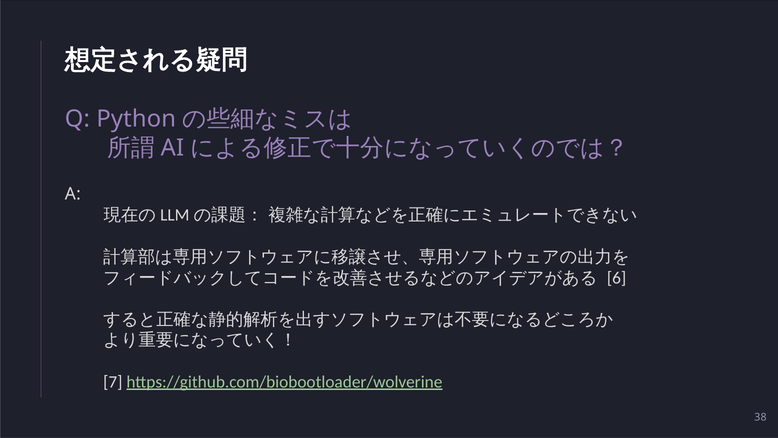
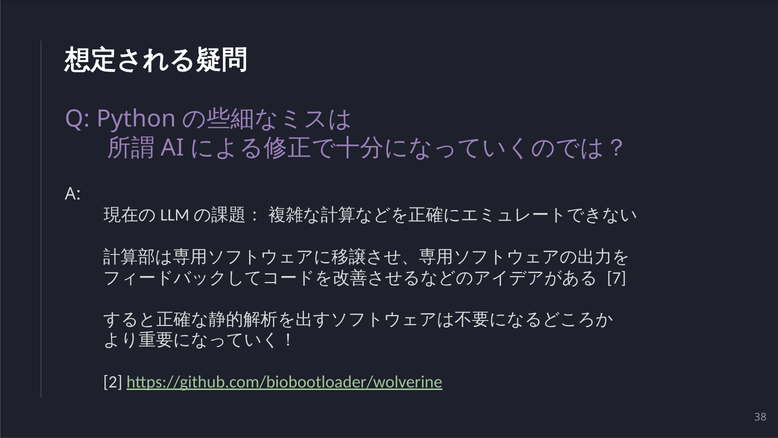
6: 6 -> 7
7: 7 -> 2
